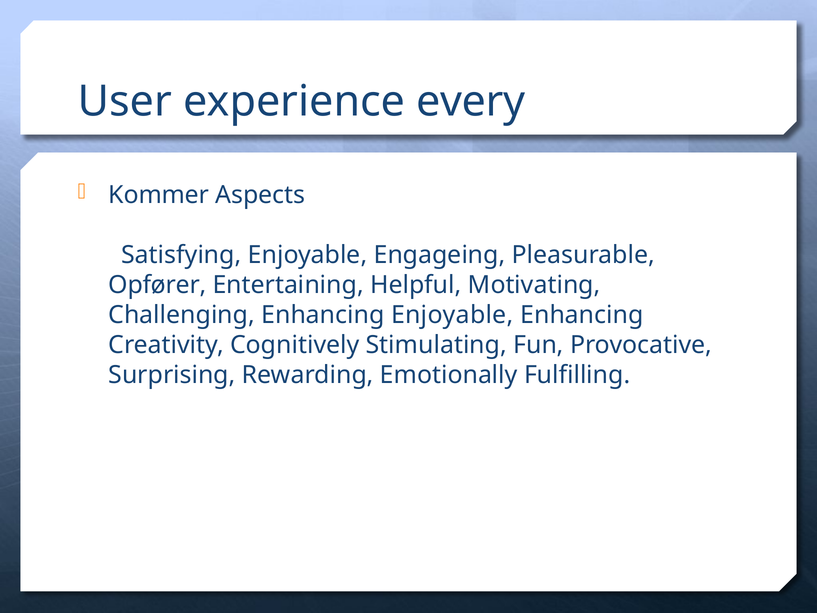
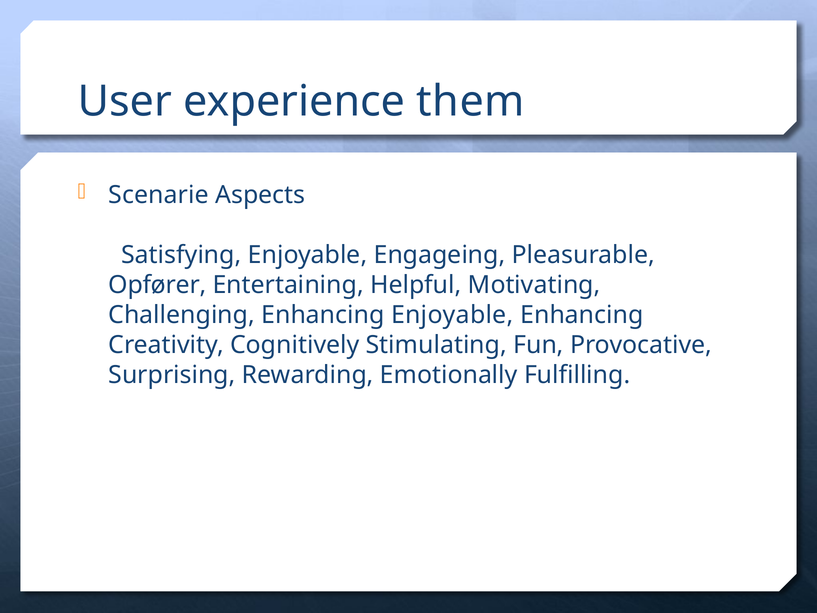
every: every -> them
Kommer: Kommer -> Scenarie
